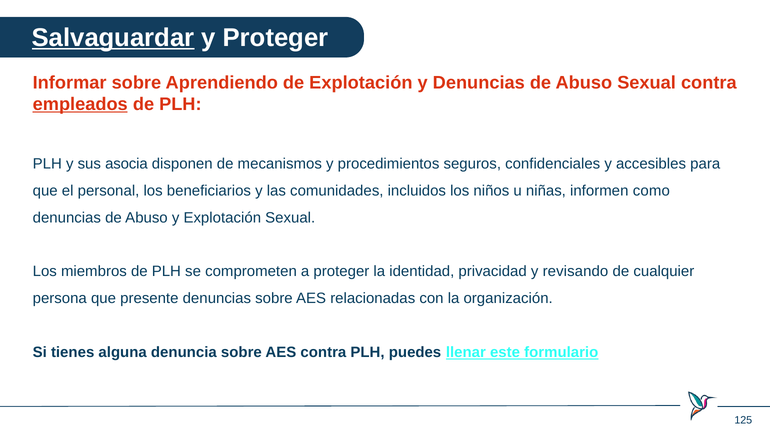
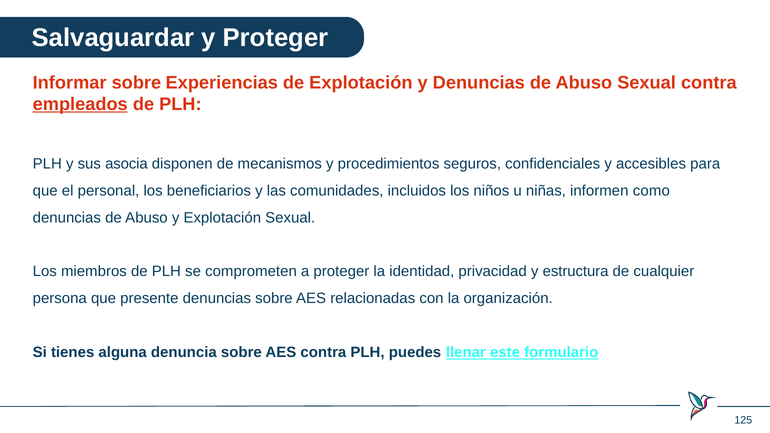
Salvaguardar underline: present -> none
Aprendiendo: Aprendiendo -> Experiencias
revisando: revisando -> estructura
